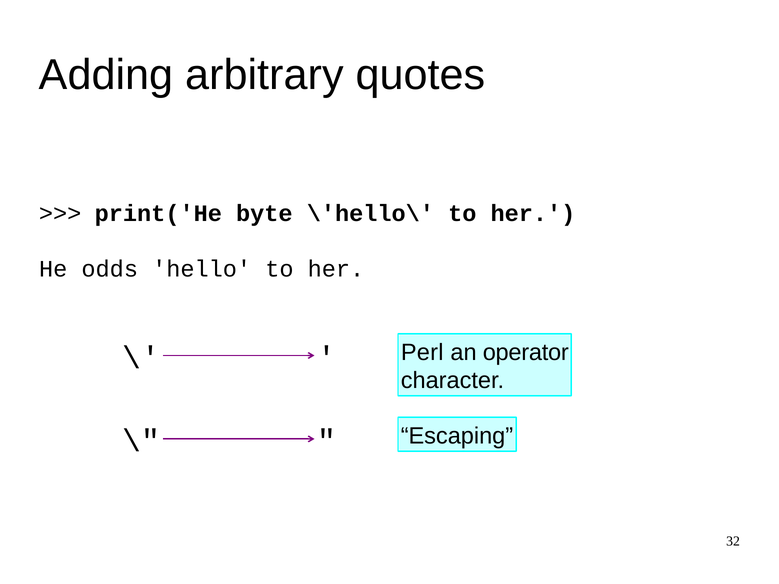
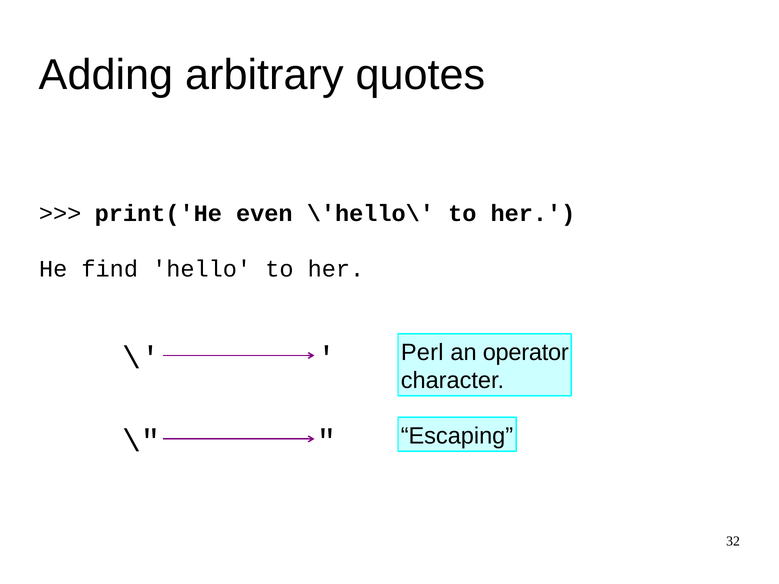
byte: byte -> even
odds: odds -> find
